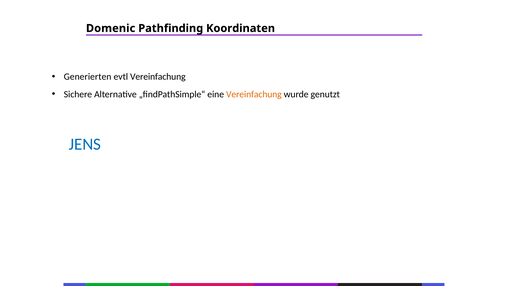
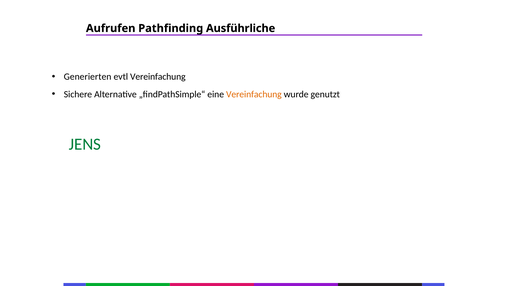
Domenic: Domenic -> Aufrufen
Koordinaten: Koordinaten -> Ausführliche
JENS colour: blue -> green
